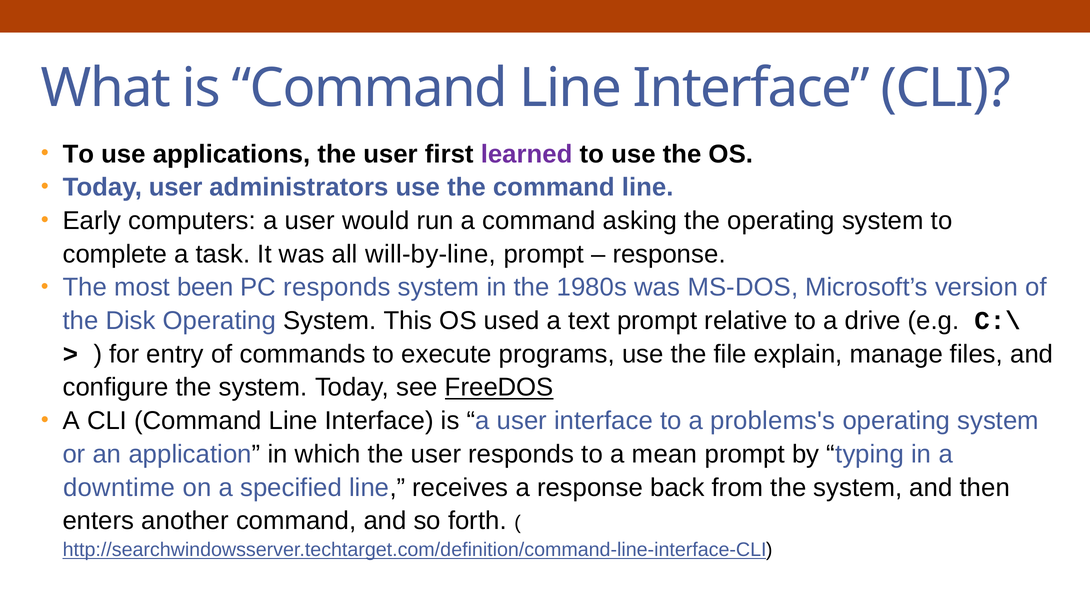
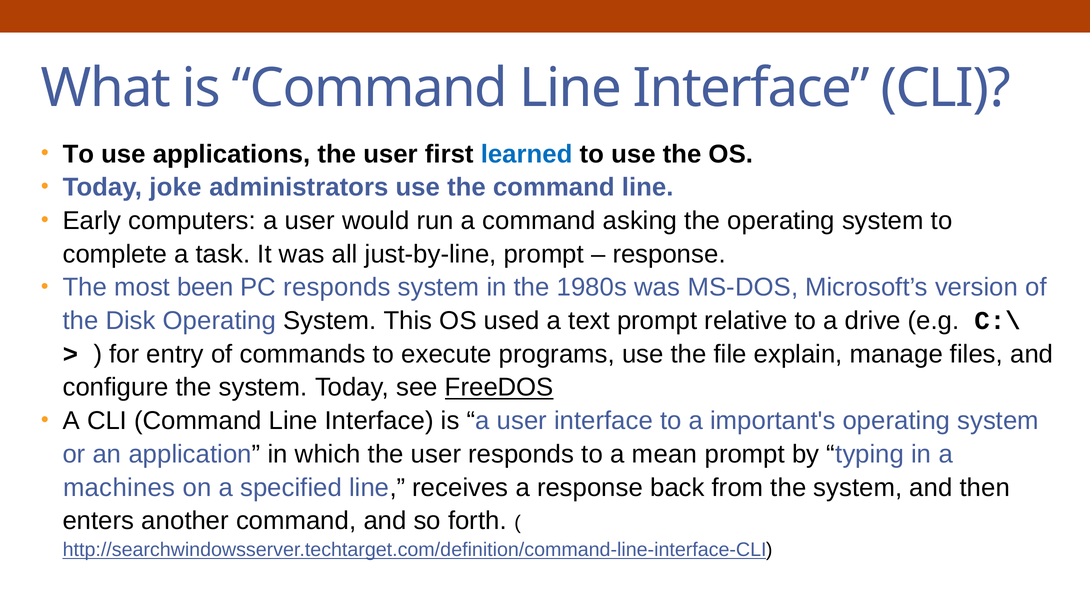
learned colour: purple -> blue
Today user: user -> joke
will-by-line: will-by-line -> just-by-line
problems's: problems's -> important's
downtime: downtime -> machines
